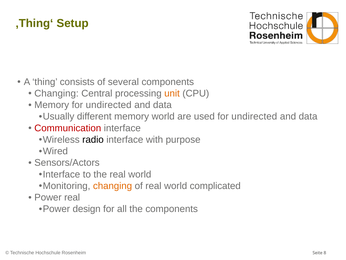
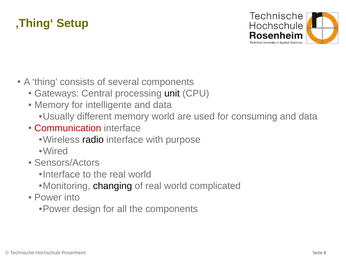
Changing at (56, 93): Changing -> Gateways
unit colour: orange -> black
Memory for undirected: undirected -> intelligente
used for undirected: undirected -> consuming
changing at (113, 186) colour: orange -> black
Power real: real -> into
